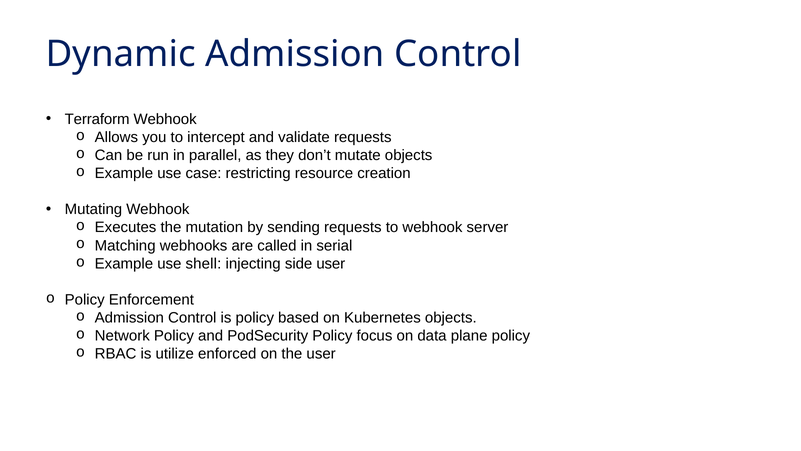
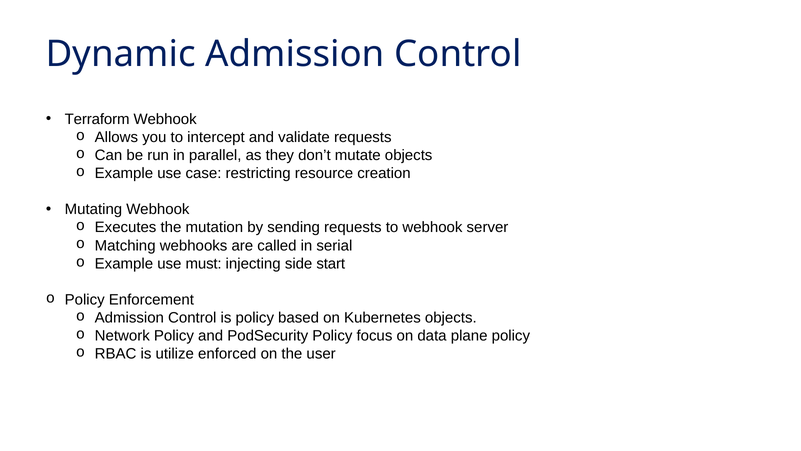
shell: shell -> must
side user: user -> start
